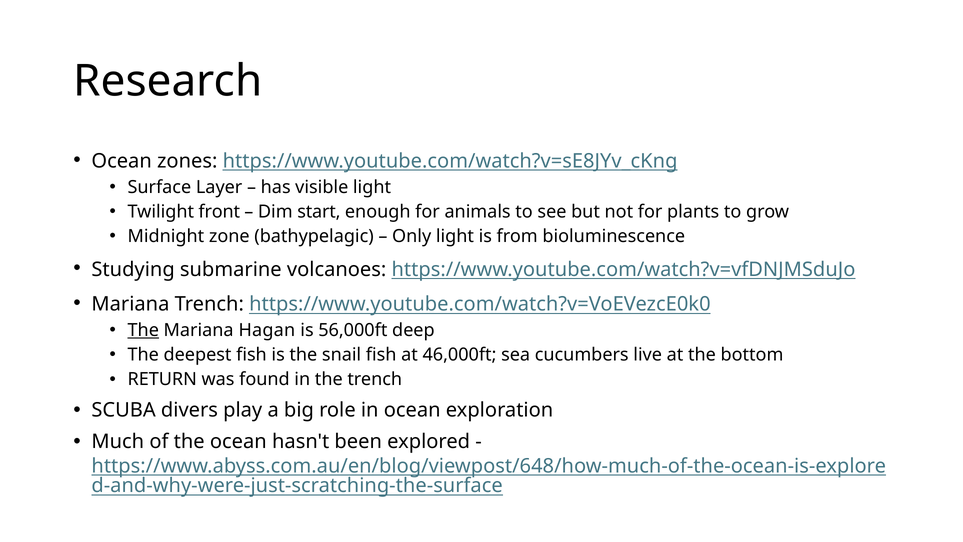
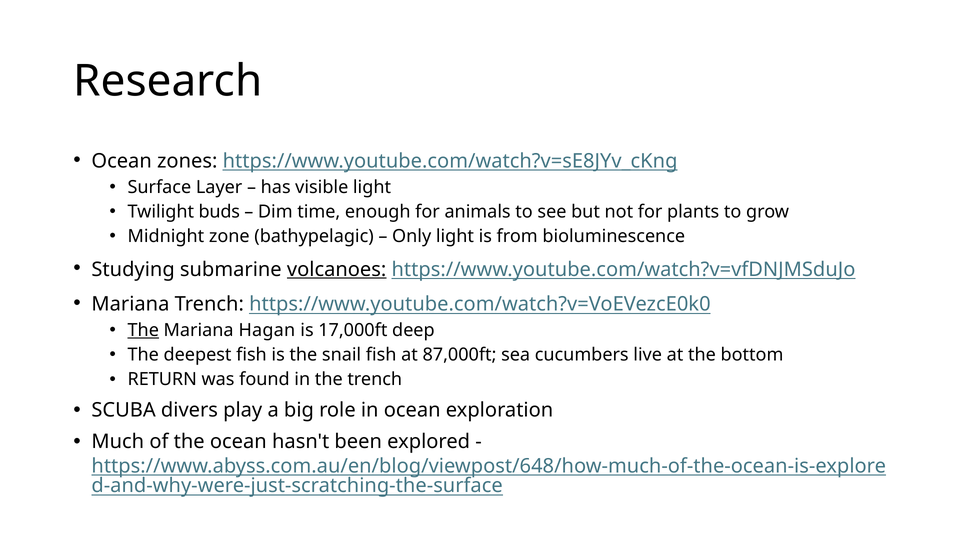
front: front -> buds
start: start -> time
volcanoes underline: none -> present
56,000ft: 56,000ft -> 17,000ft
46,000ft: 46,000ft -> 87,000ft
